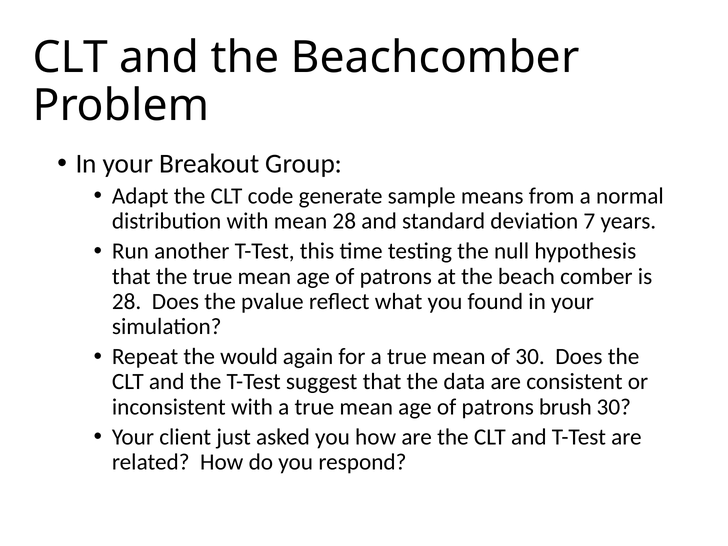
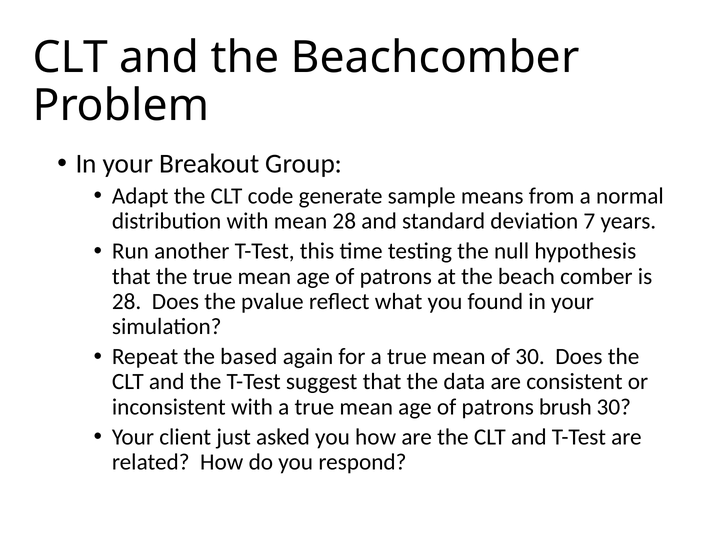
would: would -> based
